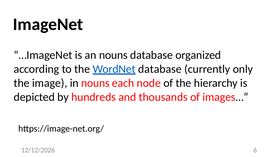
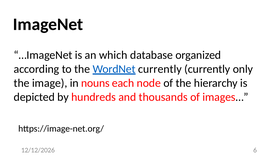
an nouns: nouns -> which
database at (160, 69): database -> currently
